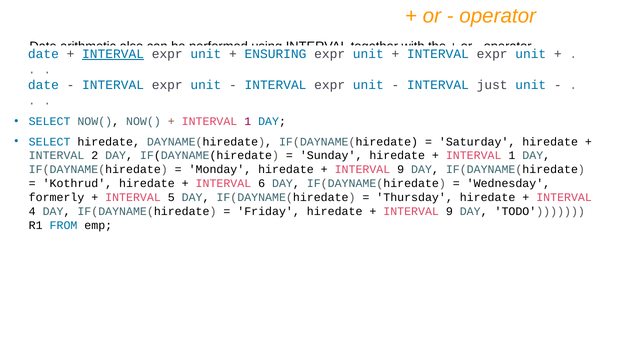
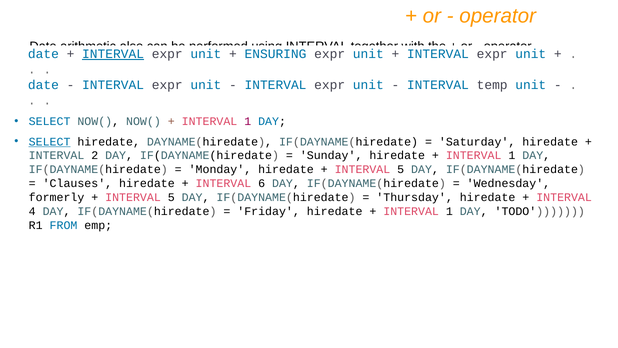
just: just -> temp
SELECT at (50, 142) underline: none -> present
9 at (401, 169): 9 -> 5
Kothrud: Kothrud -> Clauses
9 at (449, 211): 9 -> 1
